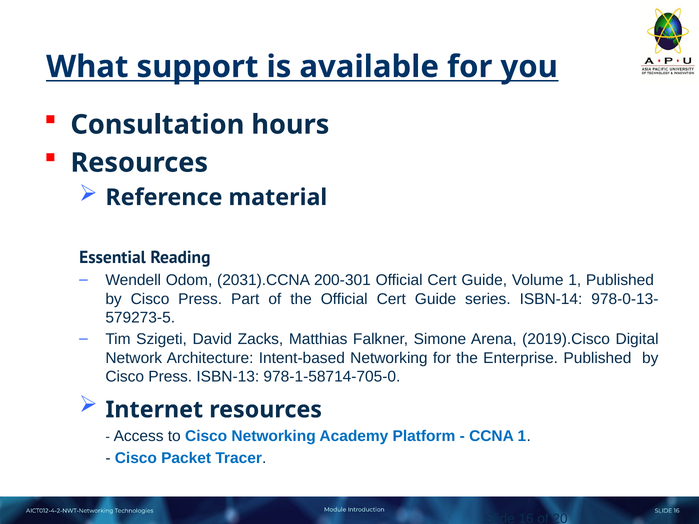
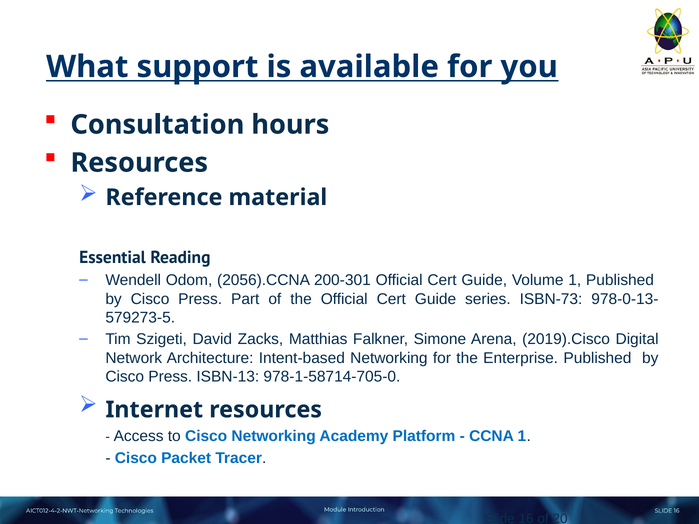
2031).CCNA: 2031).CCNA -> 2056).CCNA
ISBN-14: ISBN-14 -> ISBN-73
